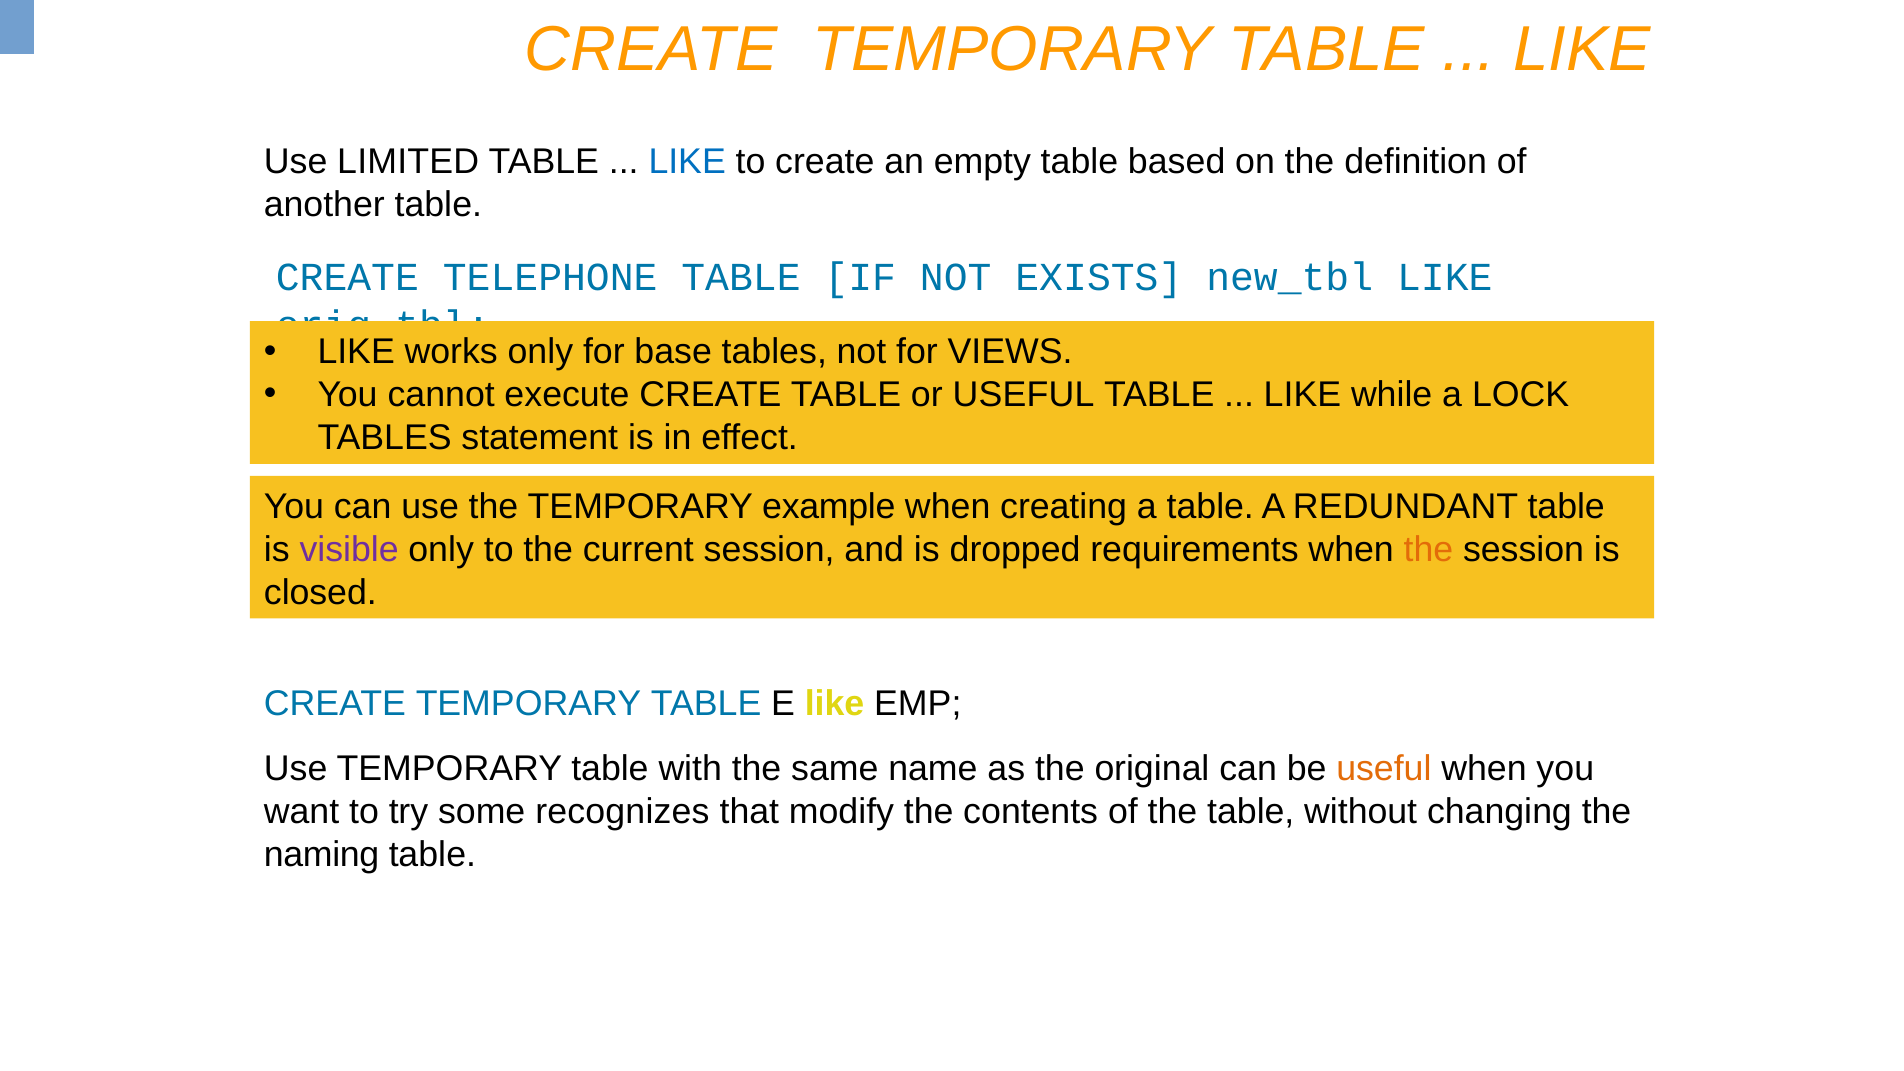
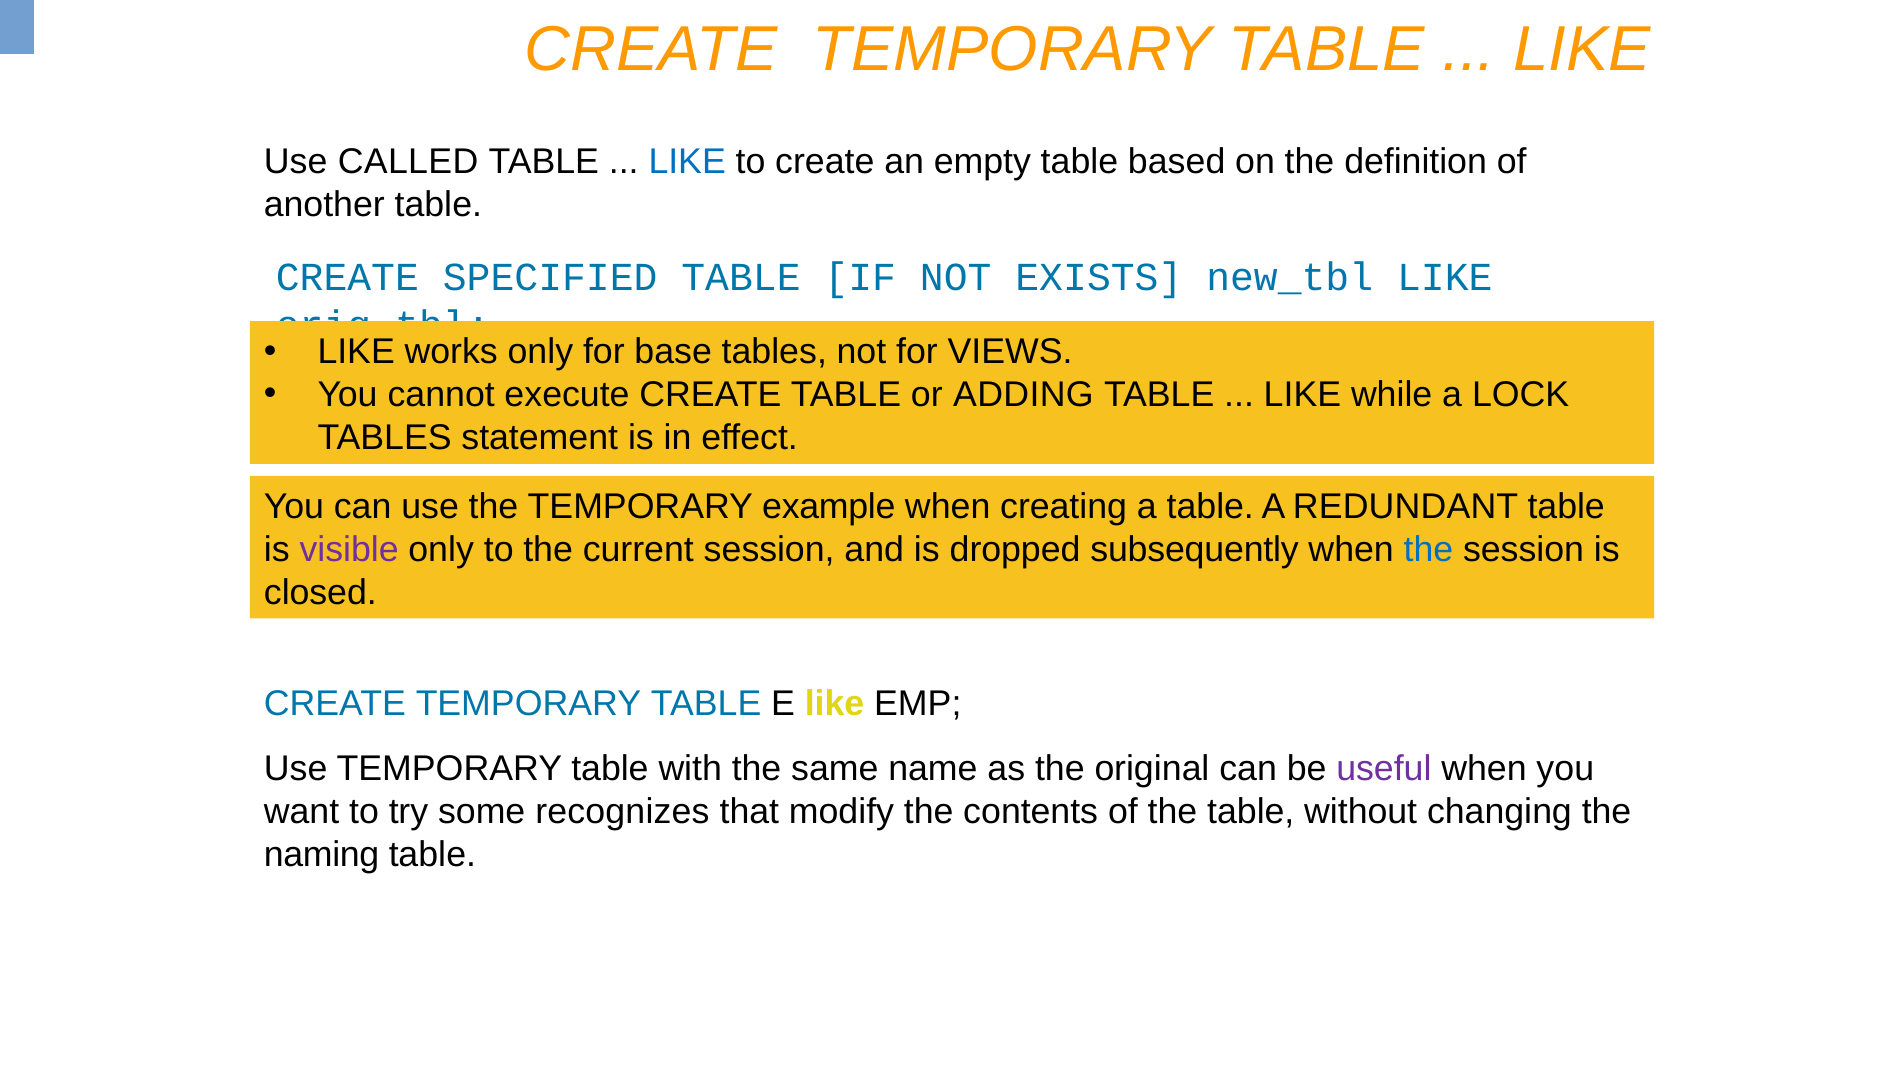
LIMITED: LIMITED -> CALLED
TELEPHONE: TELEPHONE -> SPECIFIED
or USEFUL: USEFUL -> ADDING
requirements: requirements -> subsequently
the at (1428, 550) colour: orange -> blue
useful at (1384, 769) colour: orange -> purple
